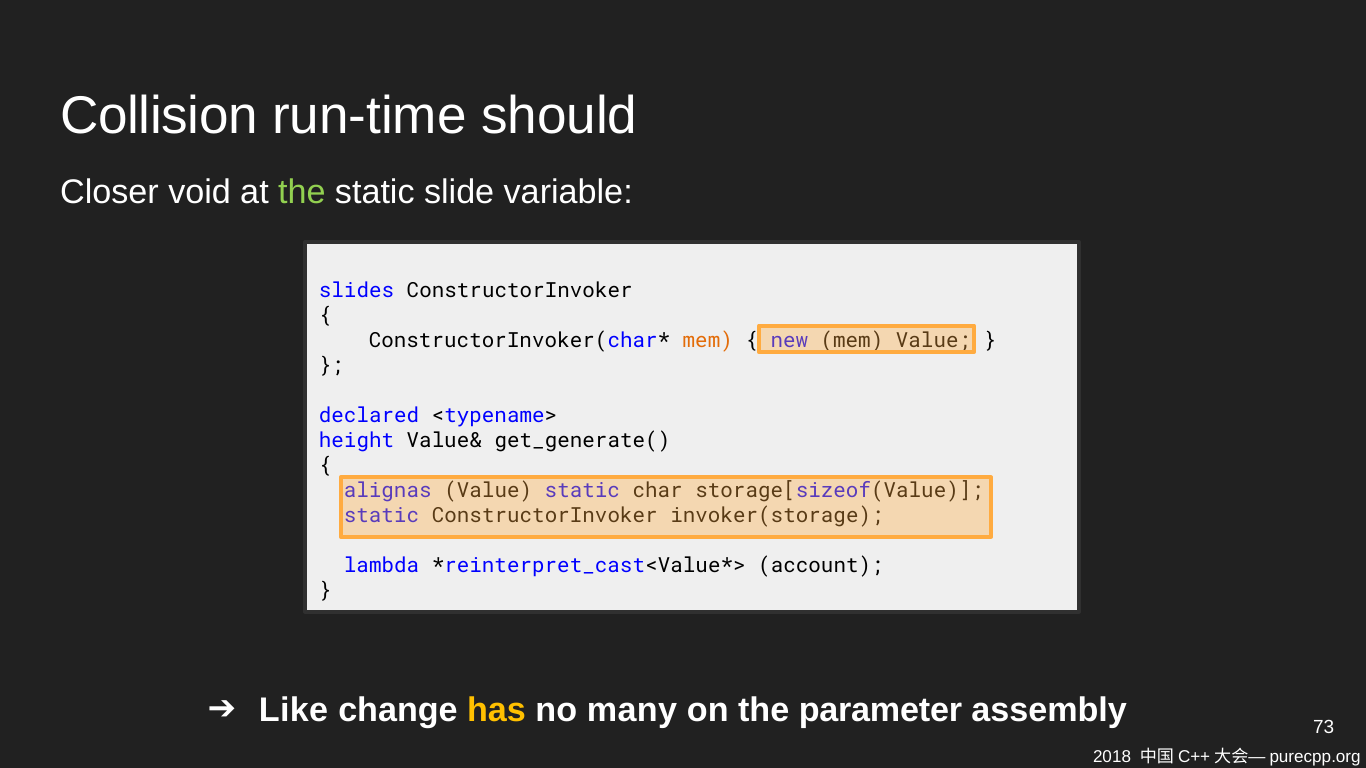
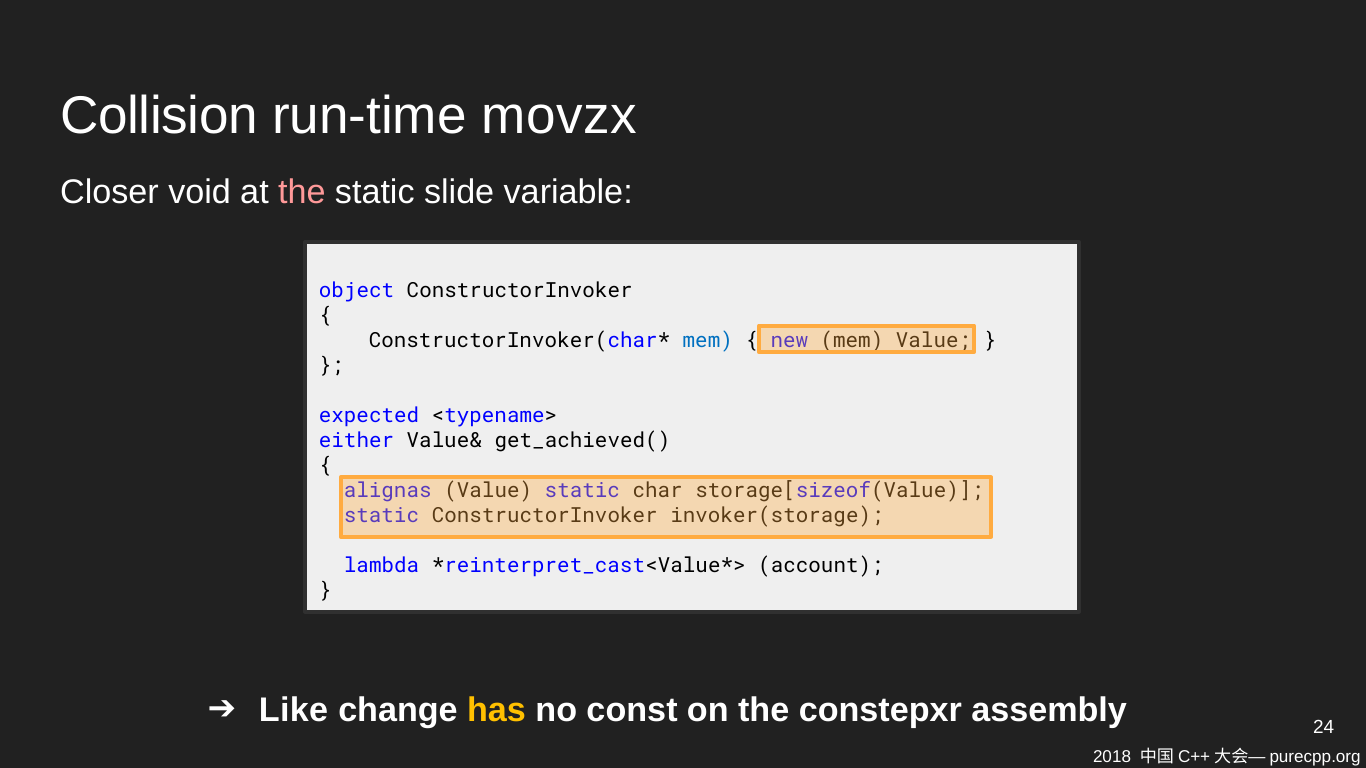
should: should -> movzx
the at (302, 192) colour: light green -> pink
slides: slides -> object
mem at (708, 341) colour: orange -> blue
declared: declared -> expected
height: height -> either
get_generate(: get_generate( -> get_achieved(
many: many -> const
parameter: parameter -> constepxr
73: 73 -> 24
